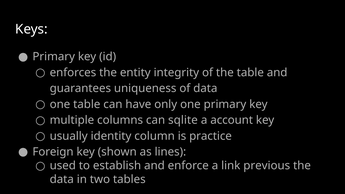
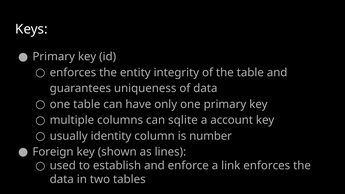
practice: practice -> number
link previous: previous -> enforces
